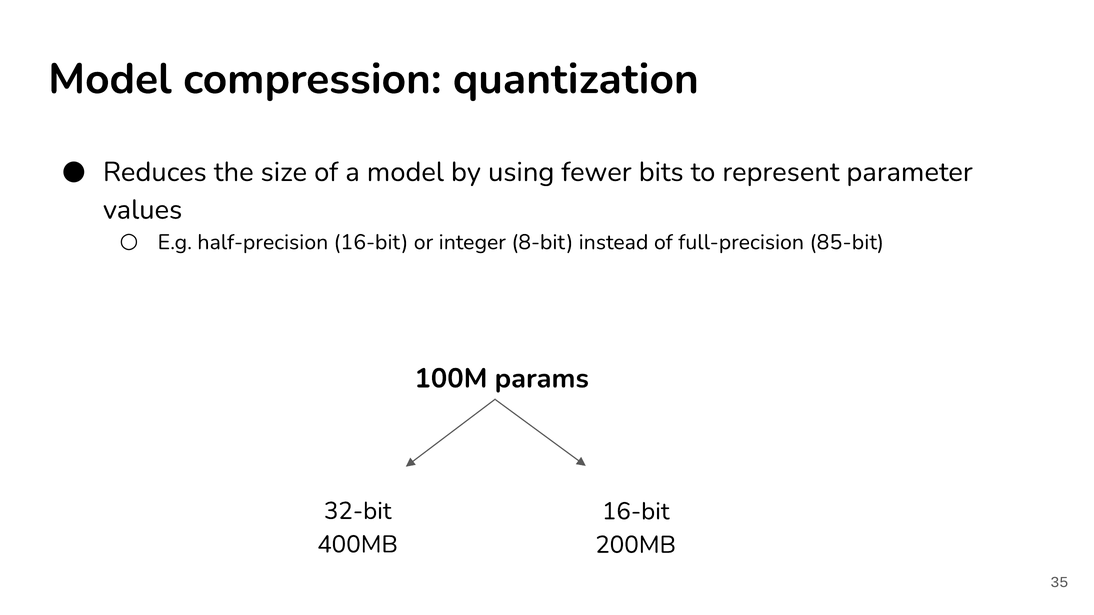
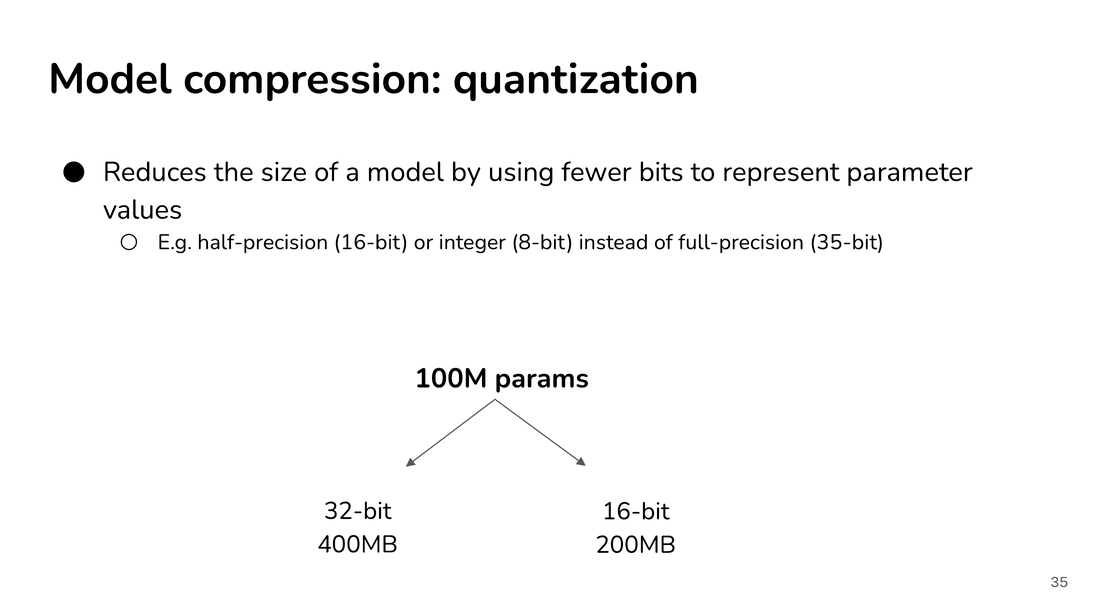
85-bit: 85-bit -> 35-bit
